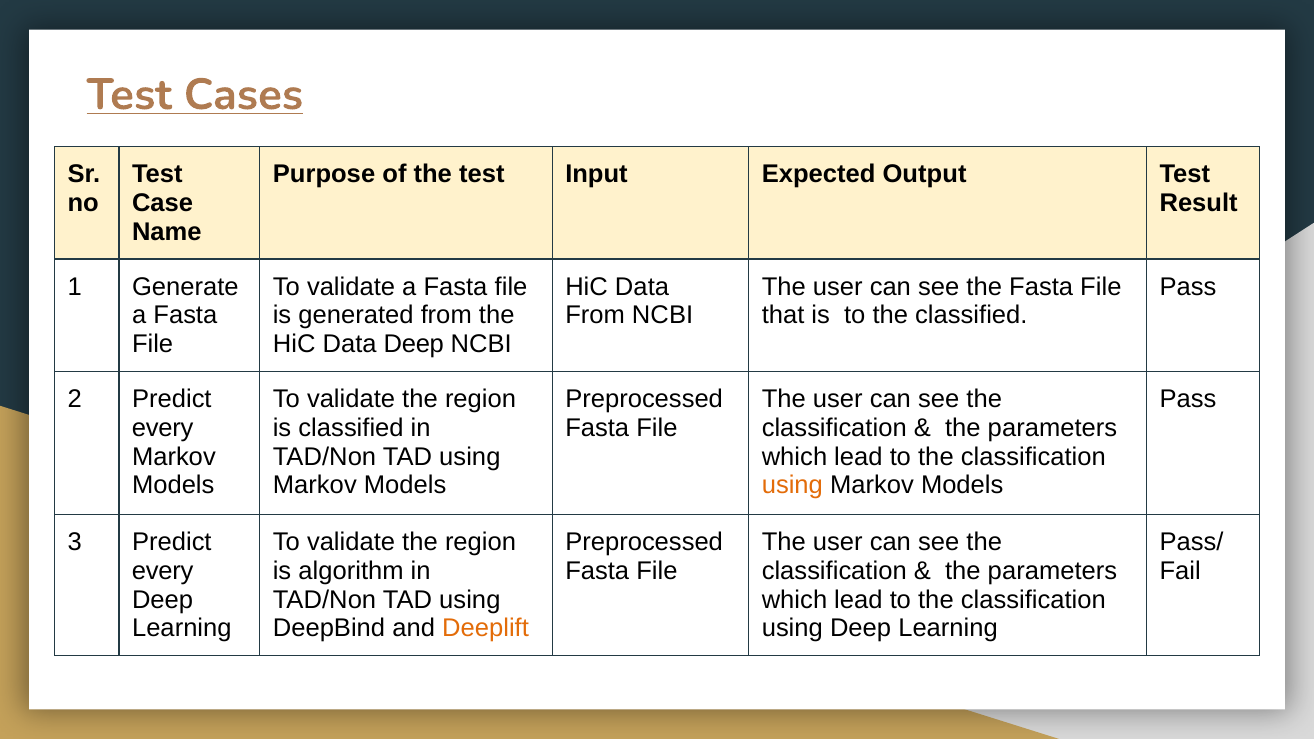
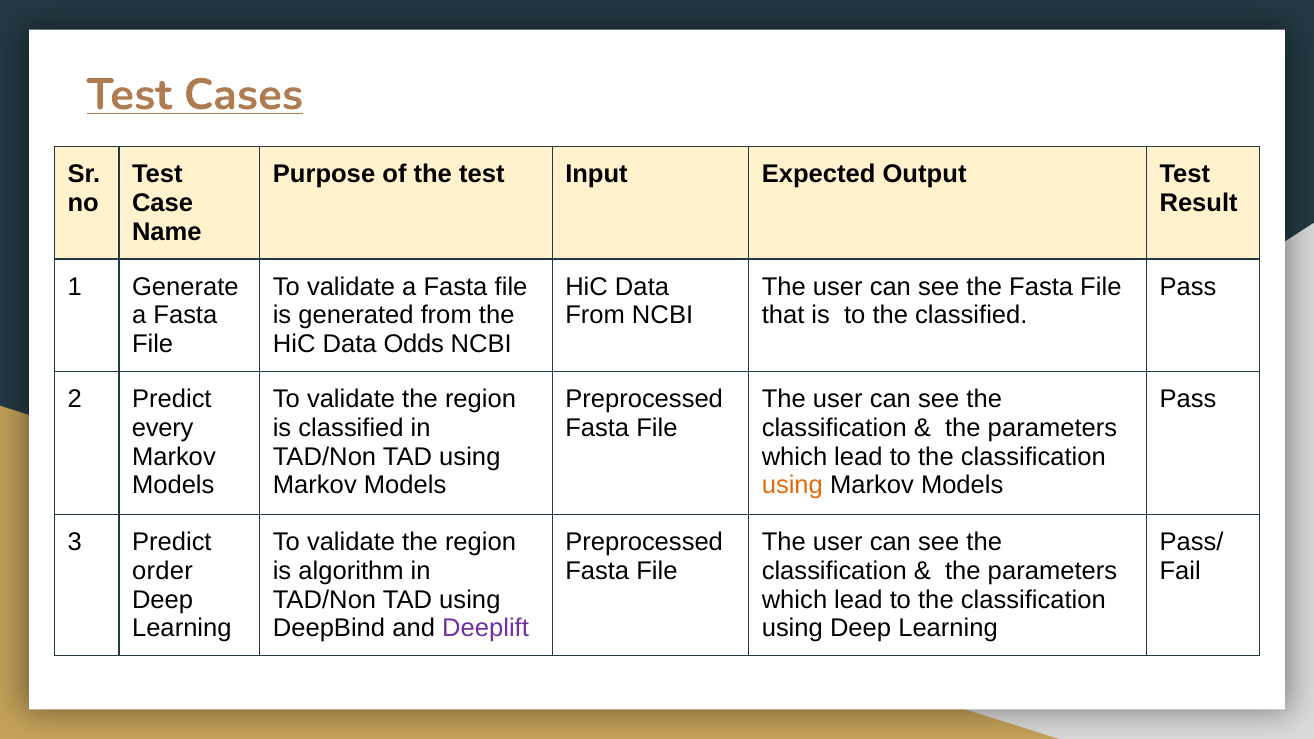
Data Deep: Deep -> Odds
every at (163, 571): every -> order
Deeplift colour: orange -> purple
